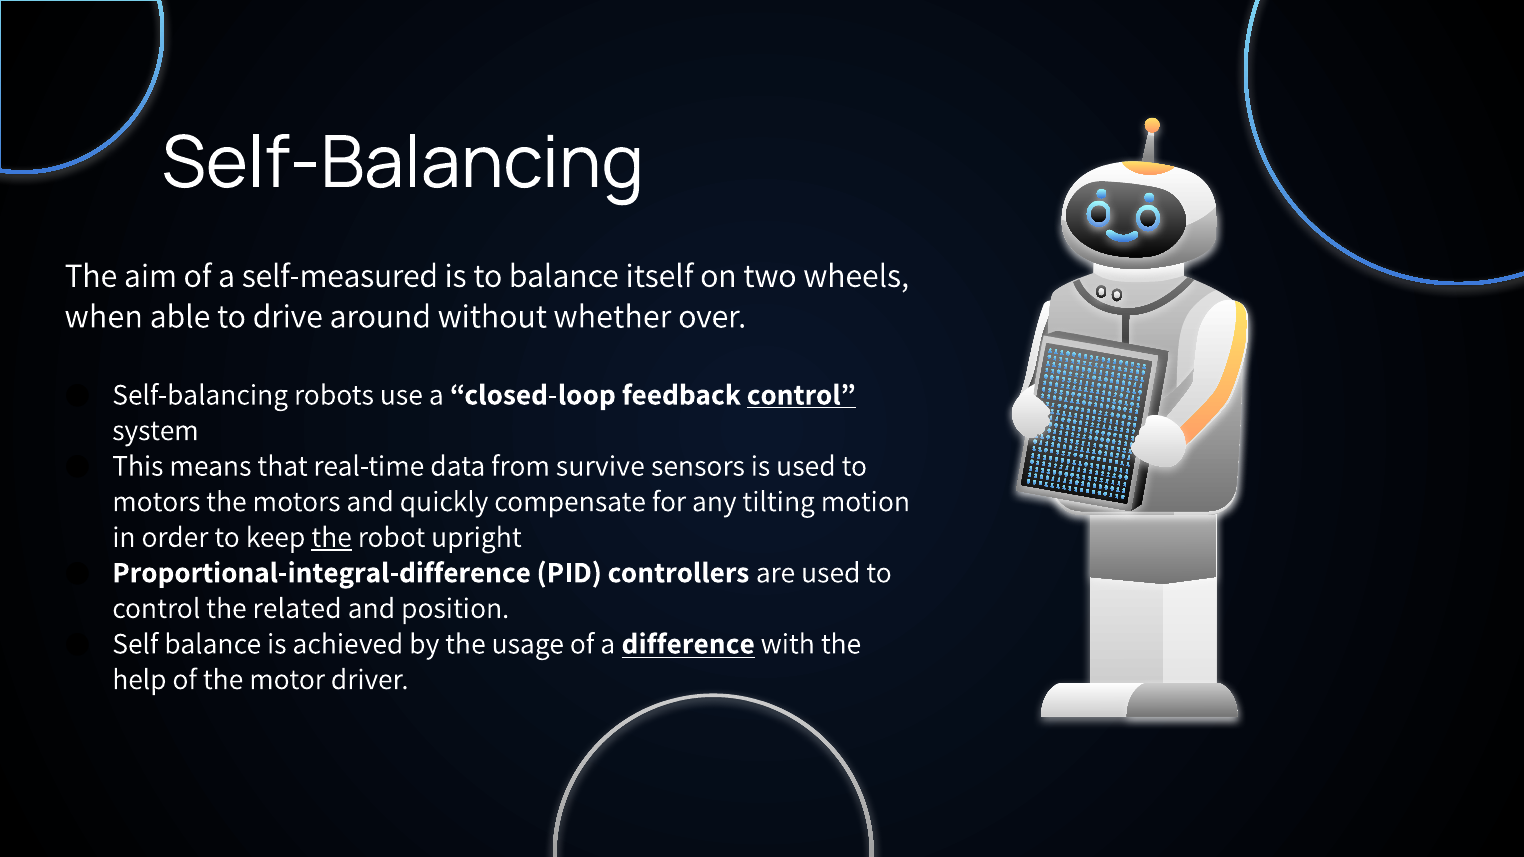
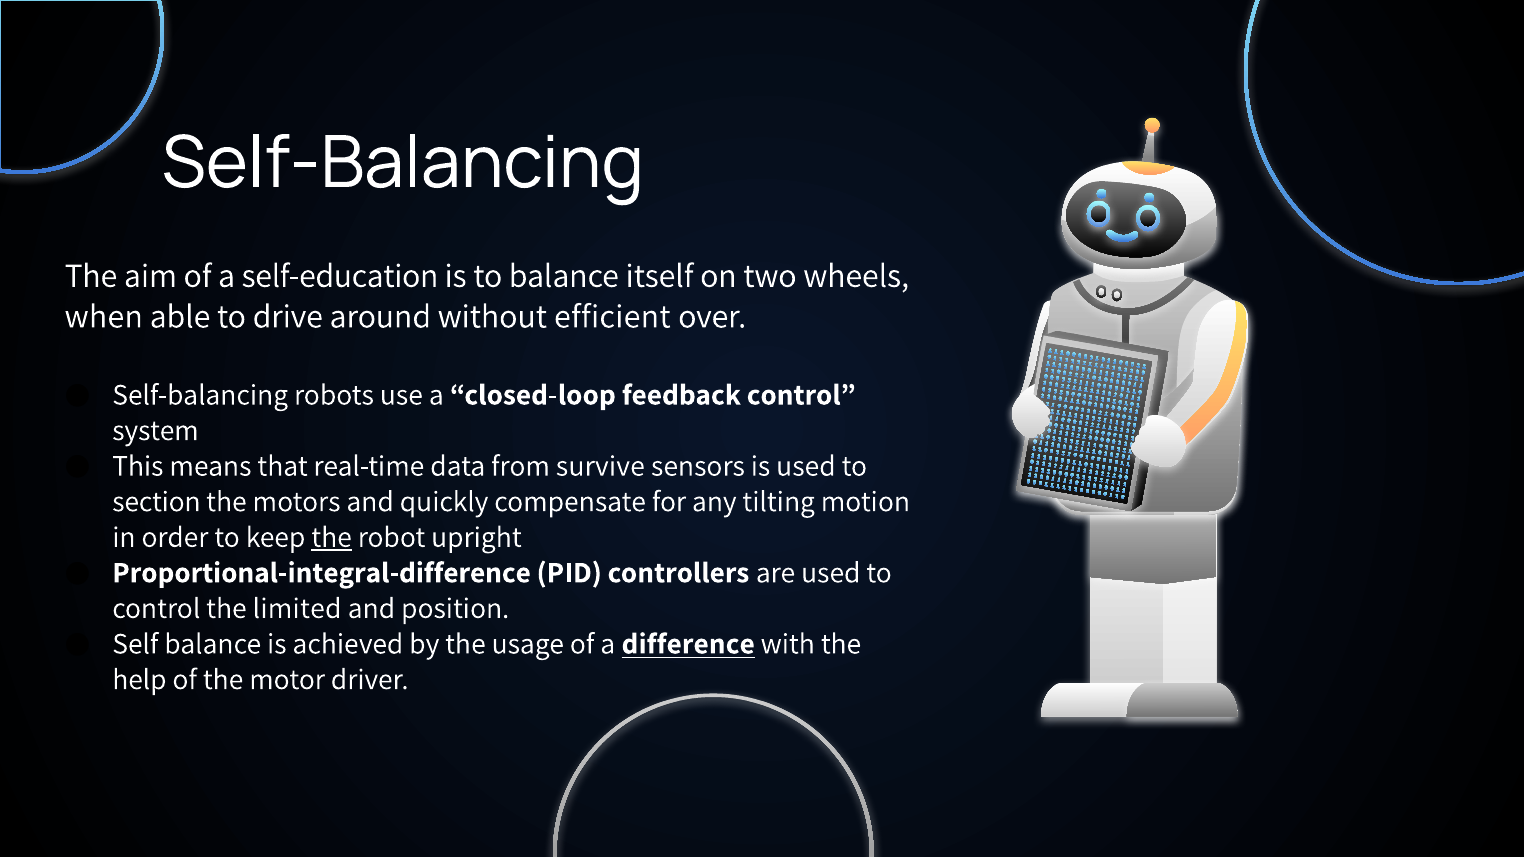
self-measured: self-measured -> self-education
whether: whether -> efficient
control at (801, 395) underline: present -> none
motors at (156, 502): motors -> section
related: related -> limited
